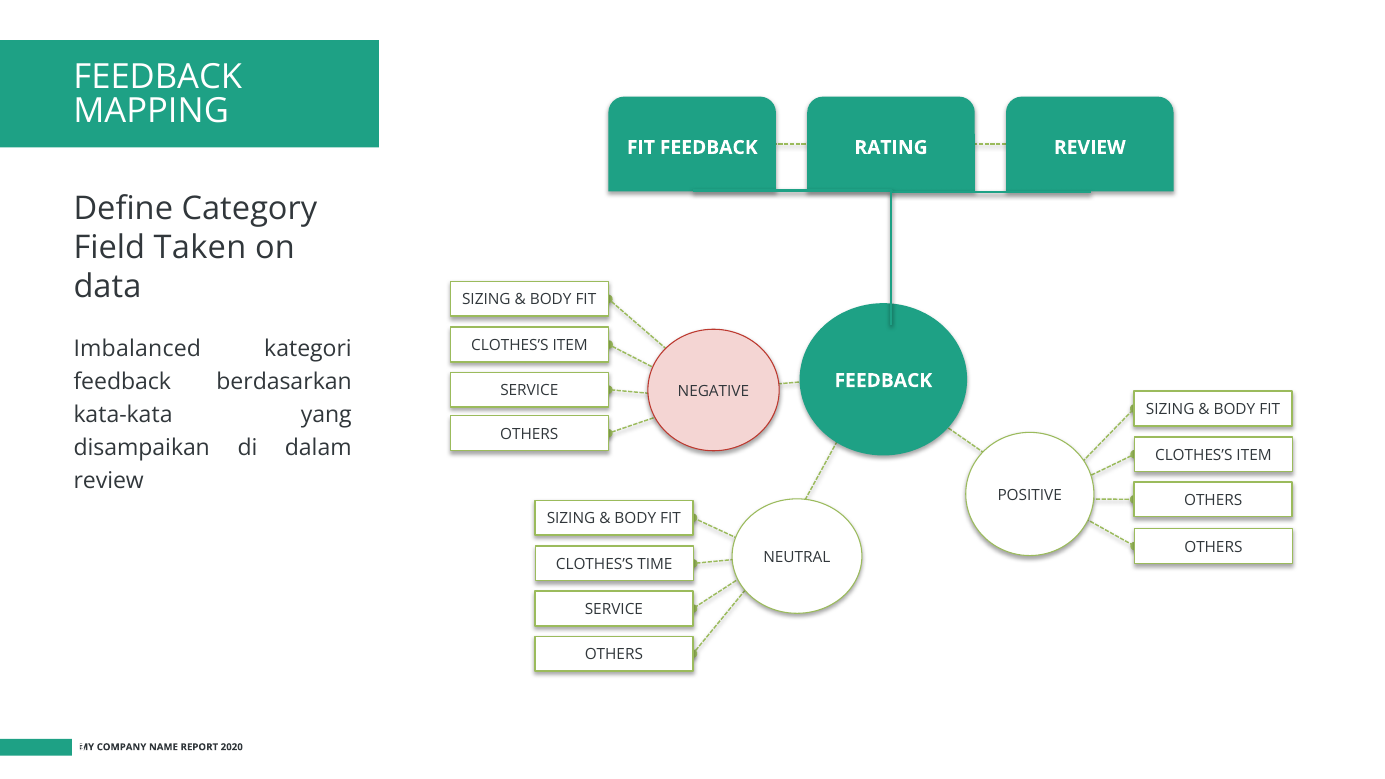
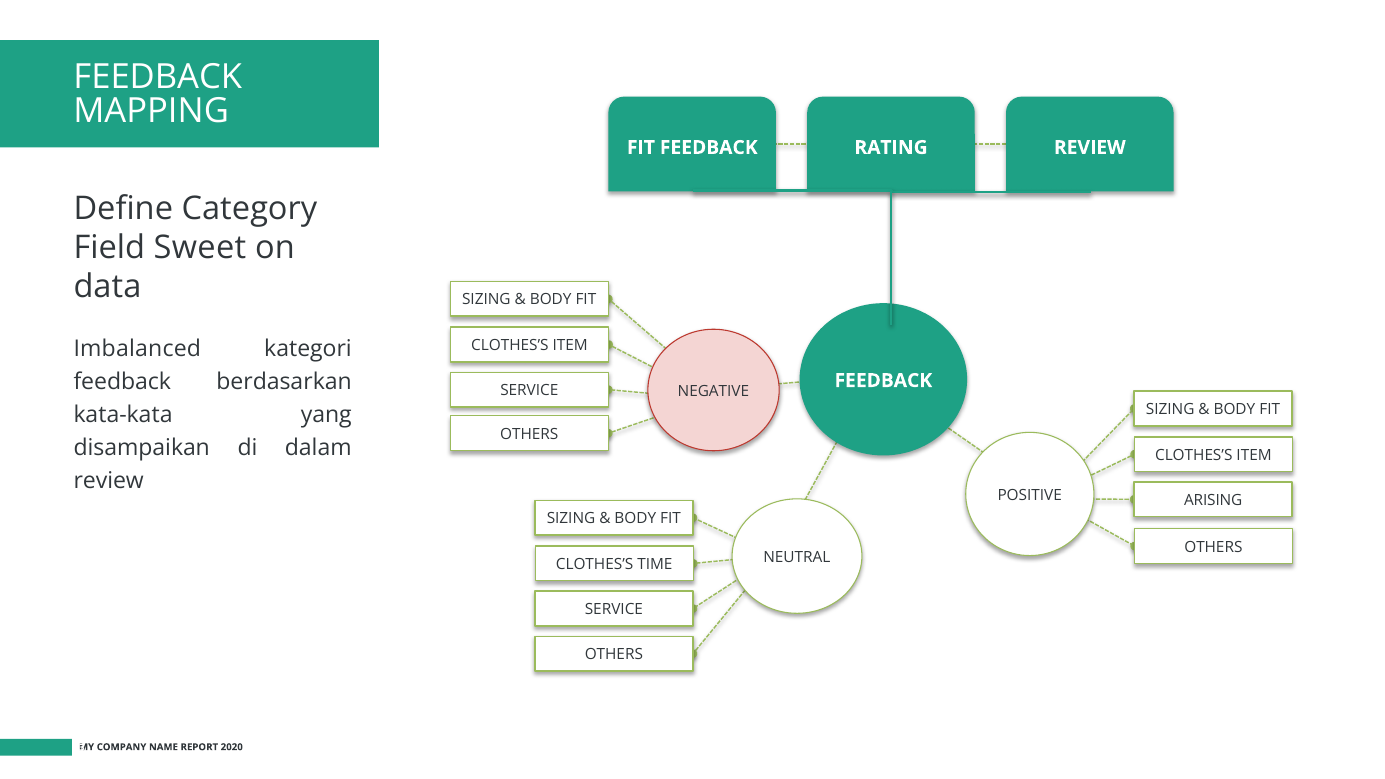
Taken: Taken -> Sweet
OTHERS at (1213, 500): OTHERS -> ARISING
